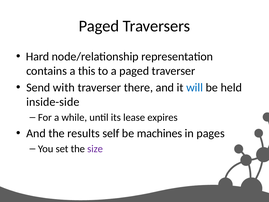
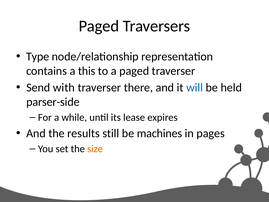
Hard: Hard -> Type
inside-side: inside-side -> parser-side
self: self -> still
size colour: purple -> orange
